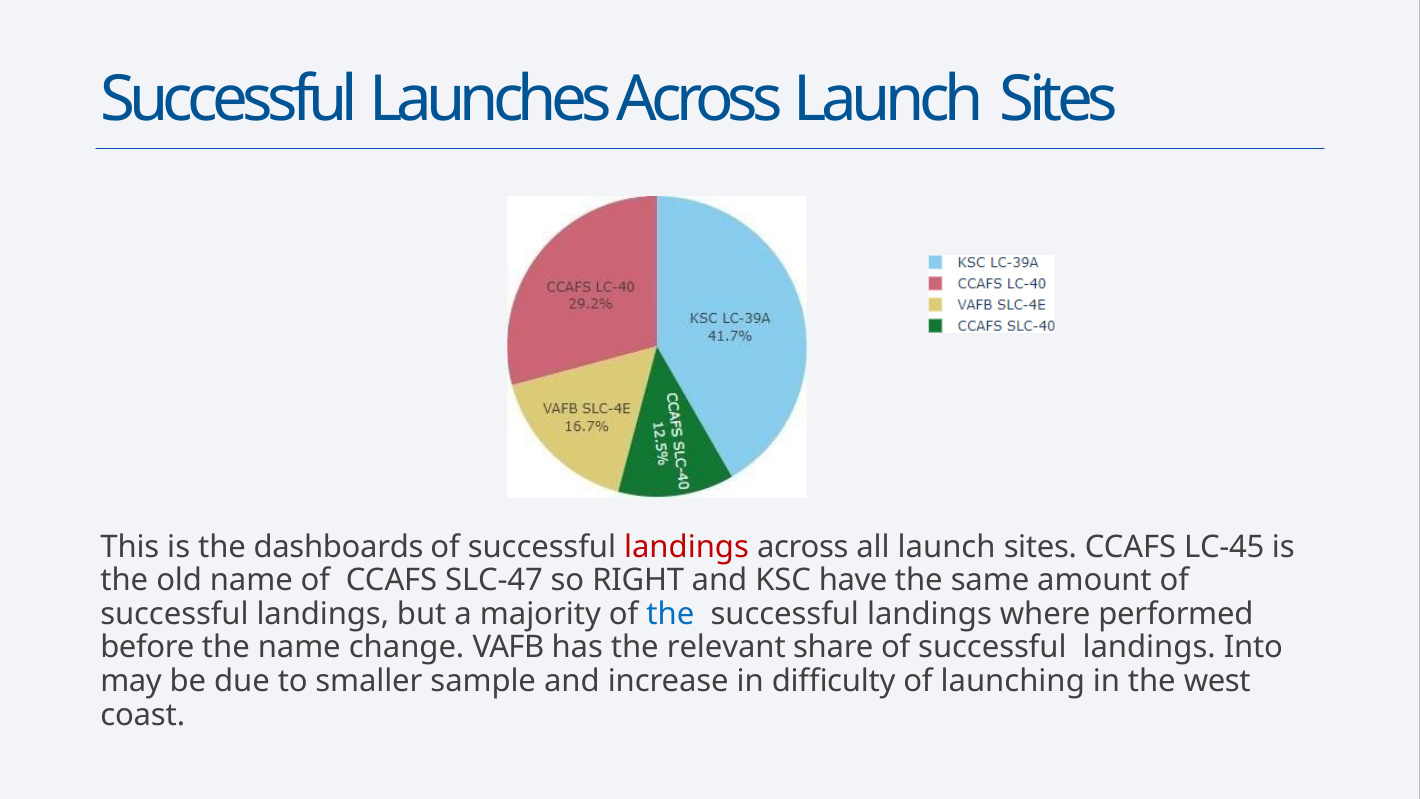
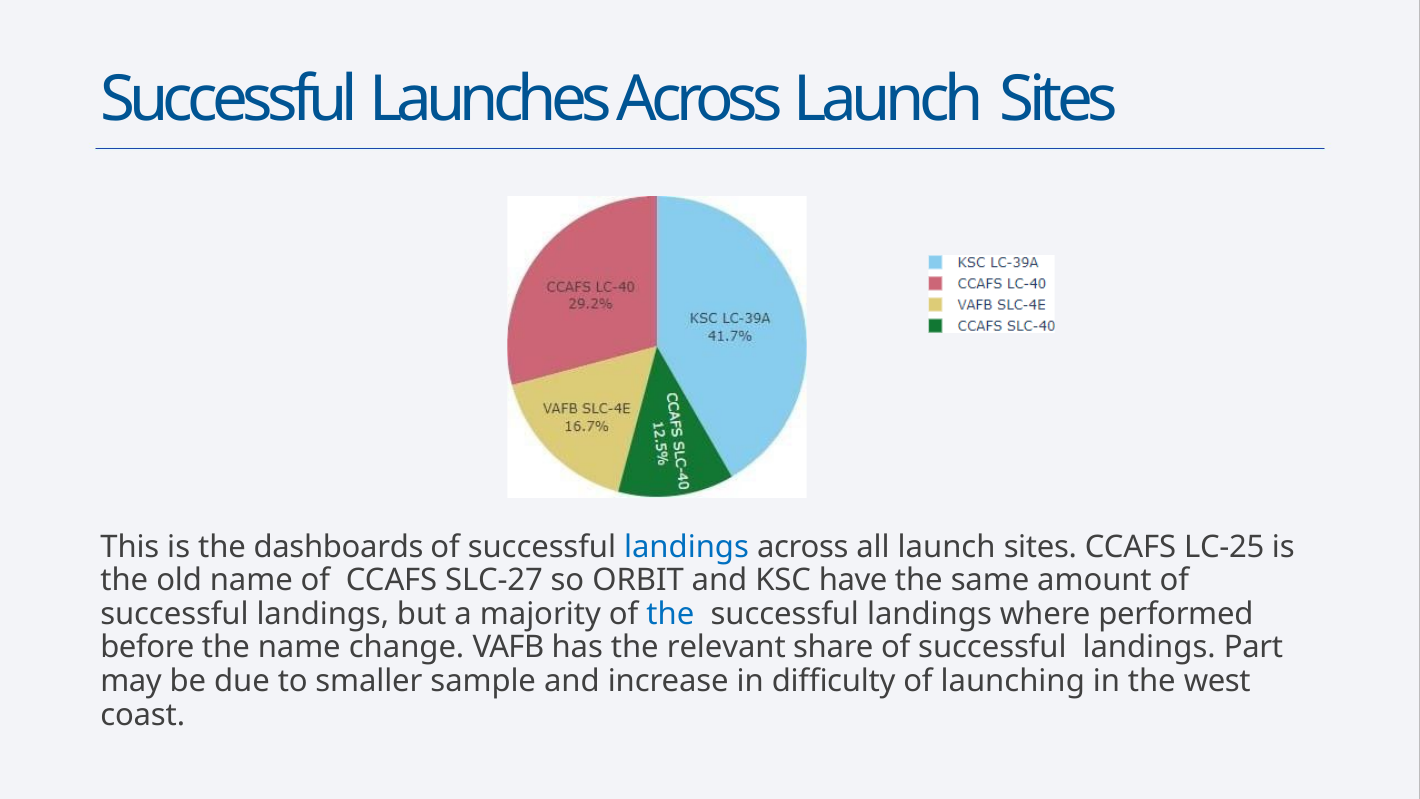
landings at (687, 547) colour: red -> blue
LC-45: LC-45 -> LC-25
SLC-47: SLC-47 -> SLC-27
RIGHT: RIGHT -> ORBIT
Into: Into -> Part
